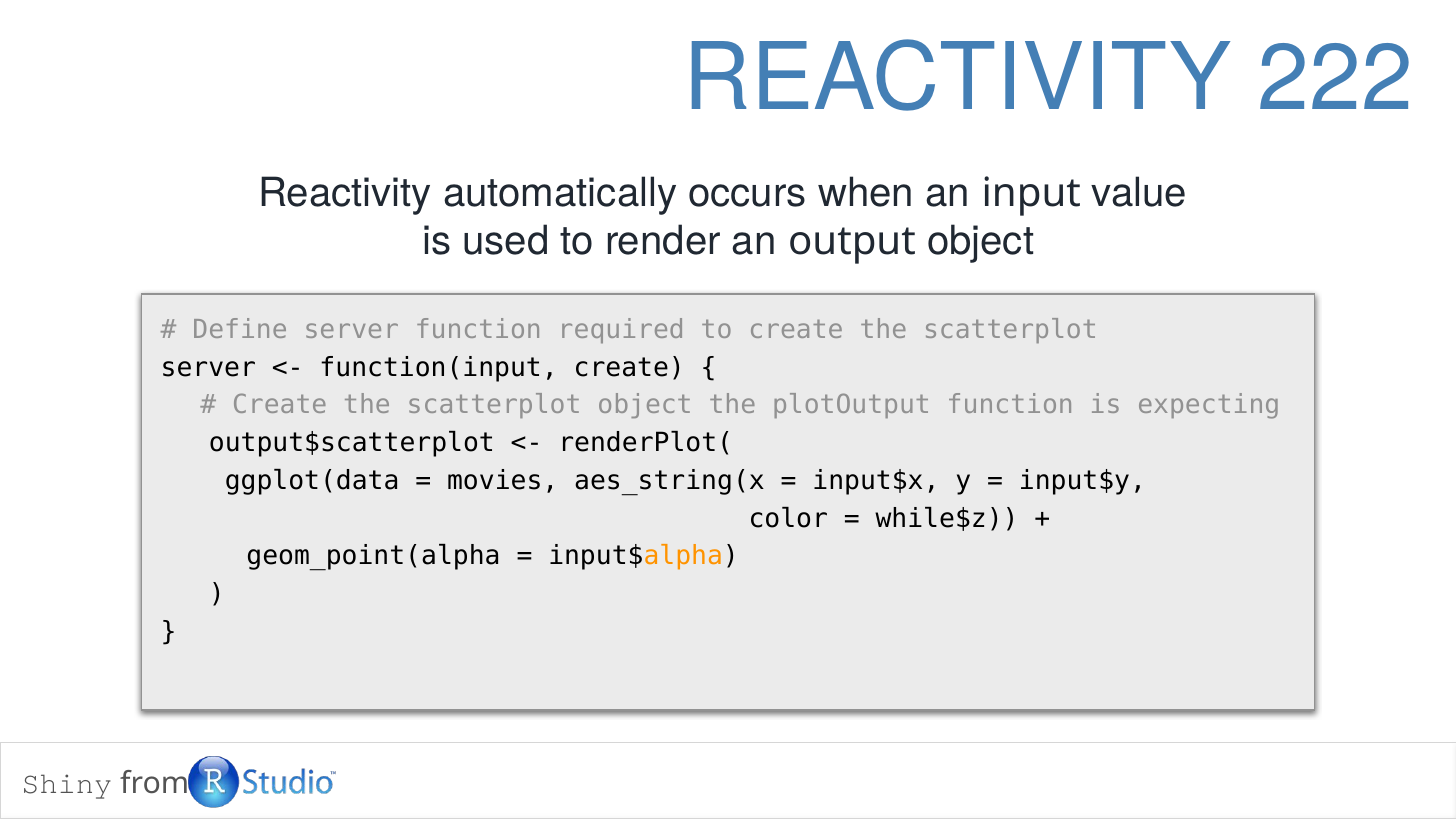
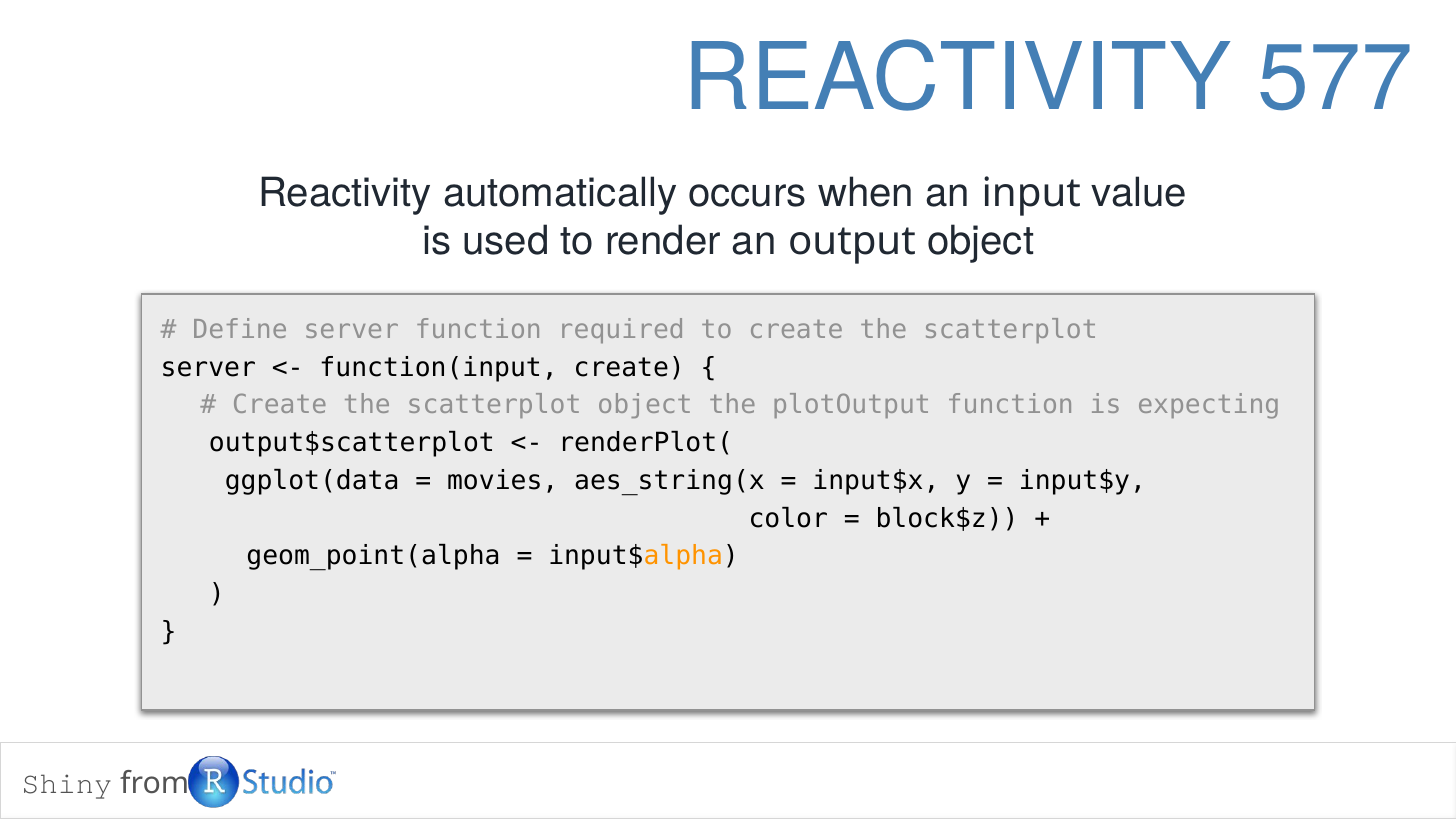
222: 222 -> 577
while$z: while$z -> block$z
